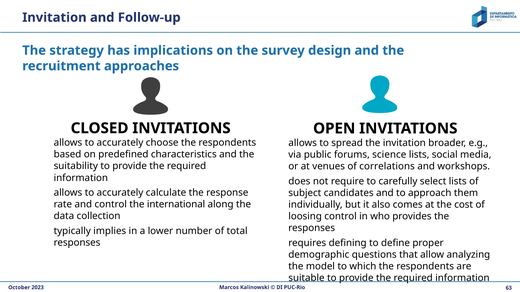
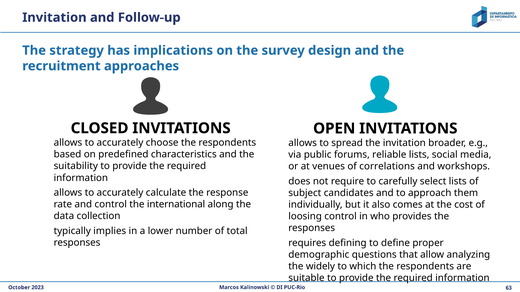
science: science -> reliable
model: model -> widely
